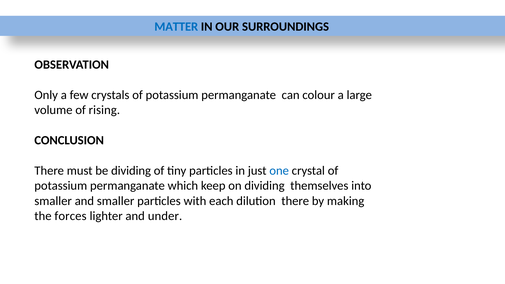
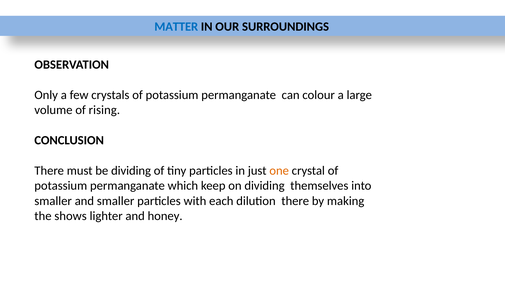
one colour: blue -> orange
forces: forces -> shows
under: under -> honey
